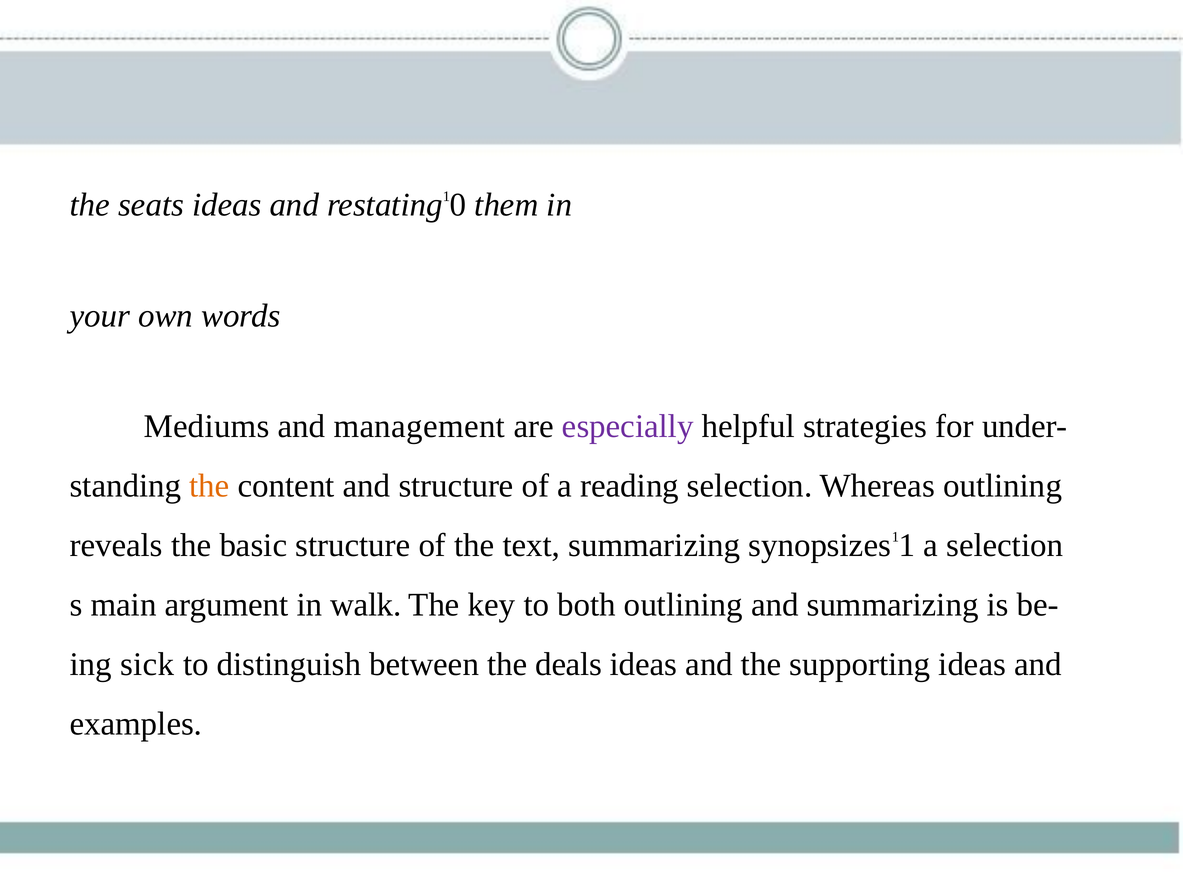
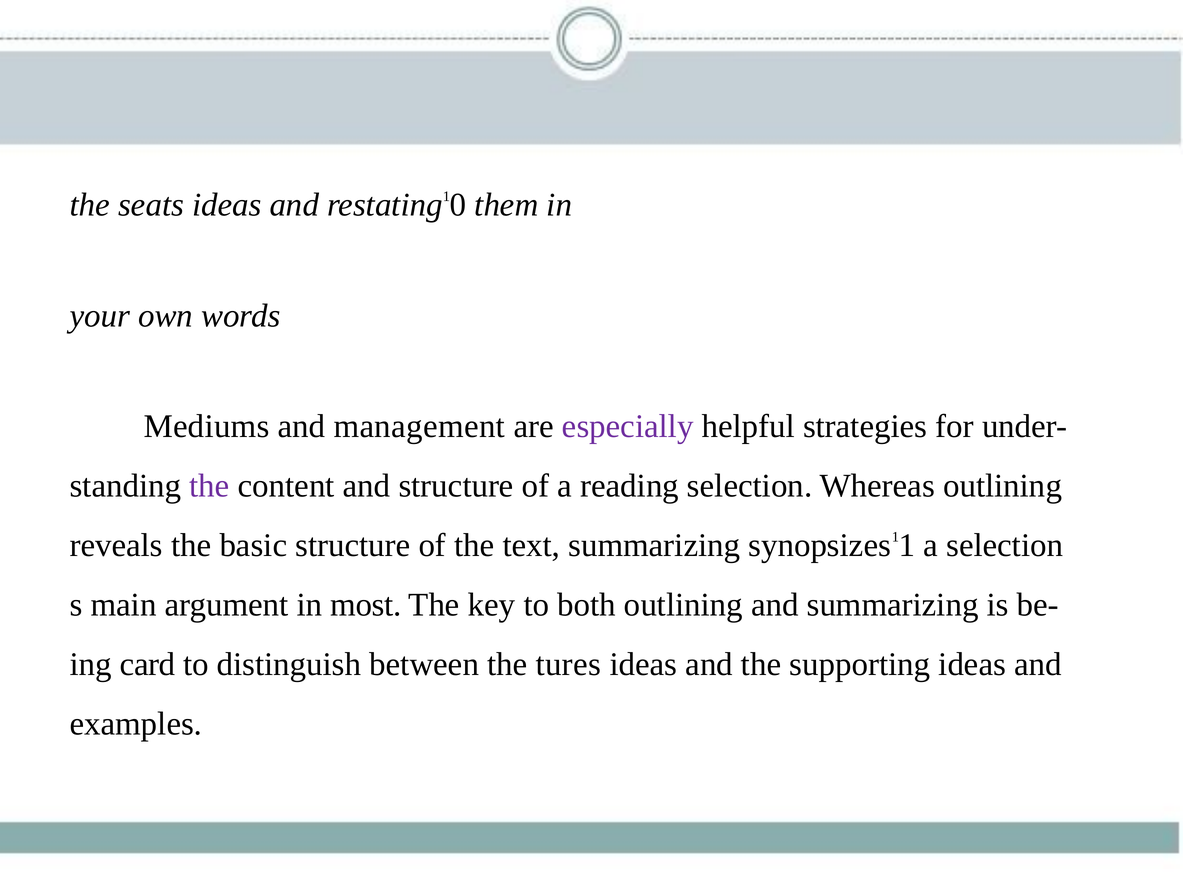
the at (209, 486) colour: orange -> purple
walk: walk -> most
sick: sick -> card
deals: deals -> tures
